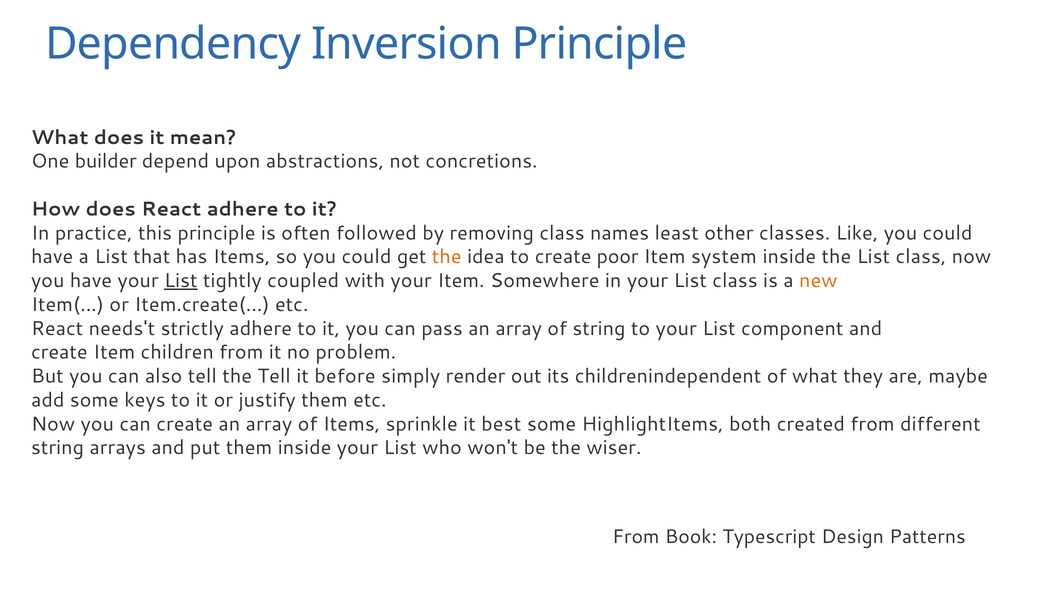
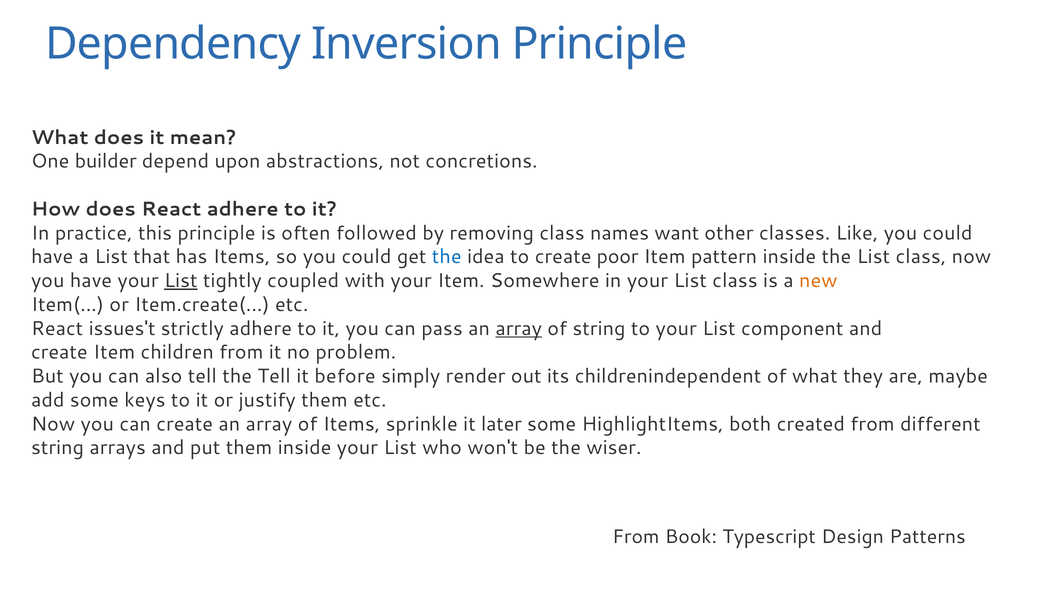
least: least -> want
the at (447, 257) colour: orange -> blue
system: system -> pattern
needs't: needs't -> issues't
array at (519, 328) underline: none -> present
best: best -> later
